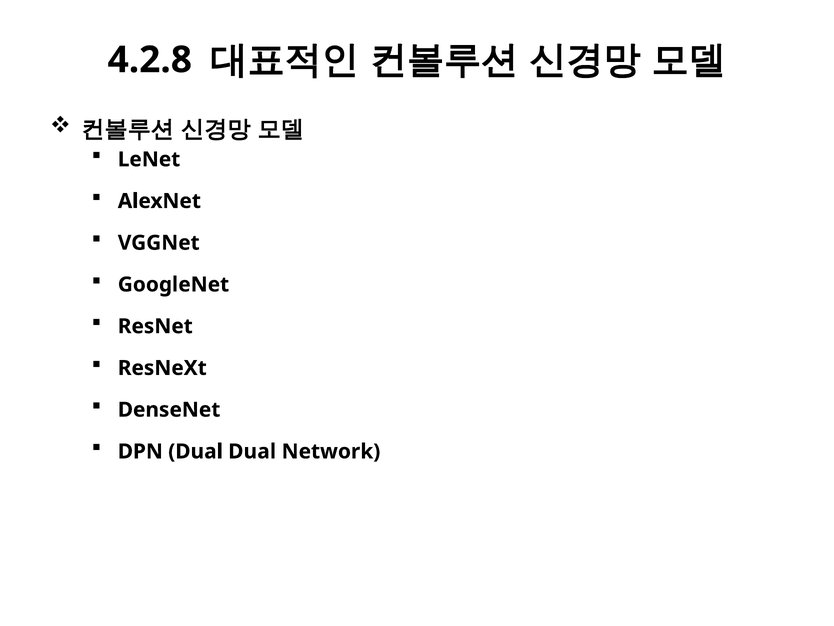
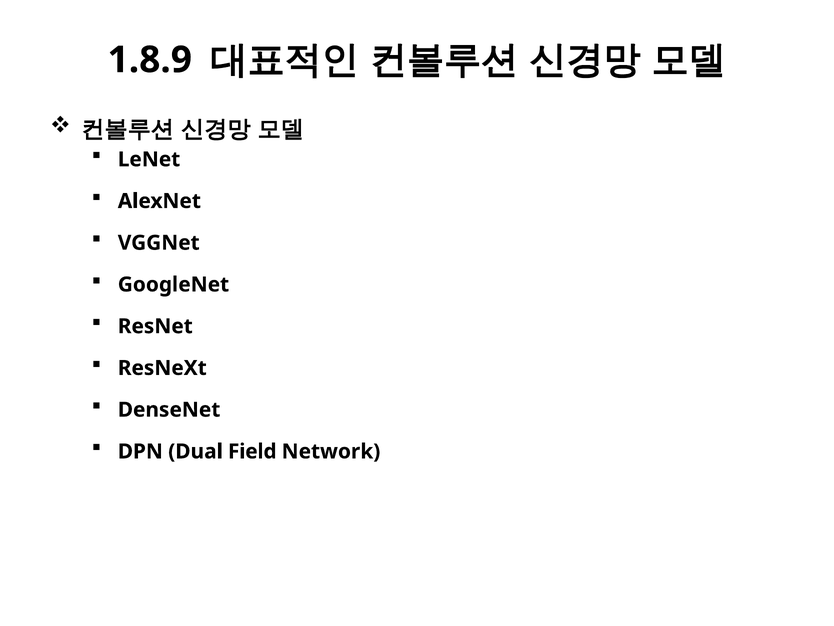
4.2.8: 4.2.8 -> 1.8.9
Dual Dual: Dual -> Field
